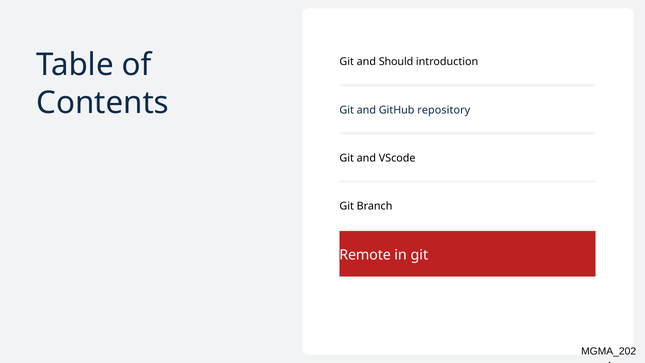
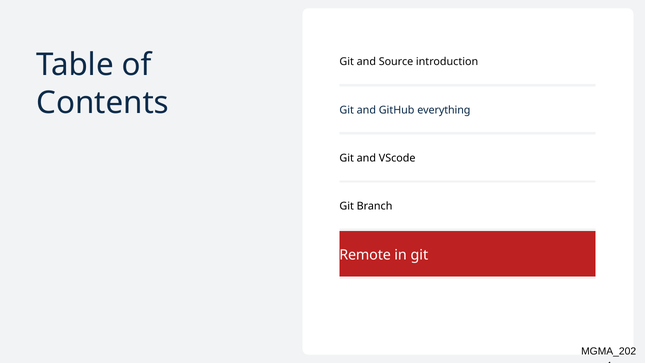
Should: Should -> Source
repository: repository -> everything
